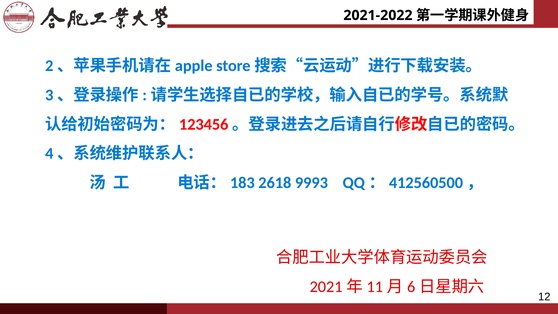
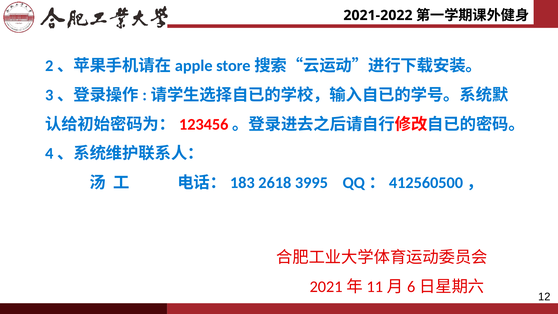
9993: 9993 -> 3995
